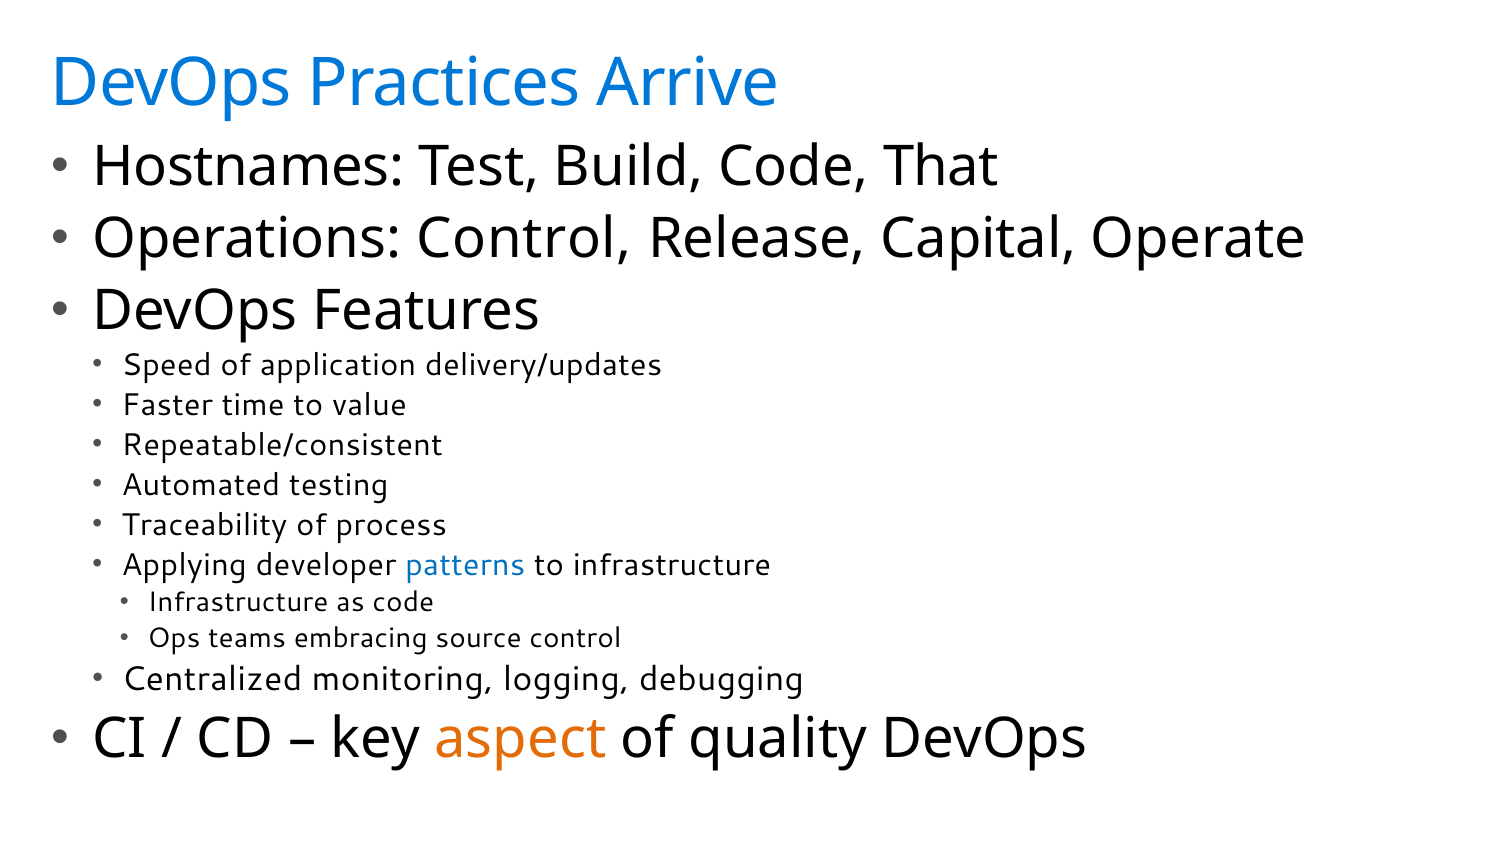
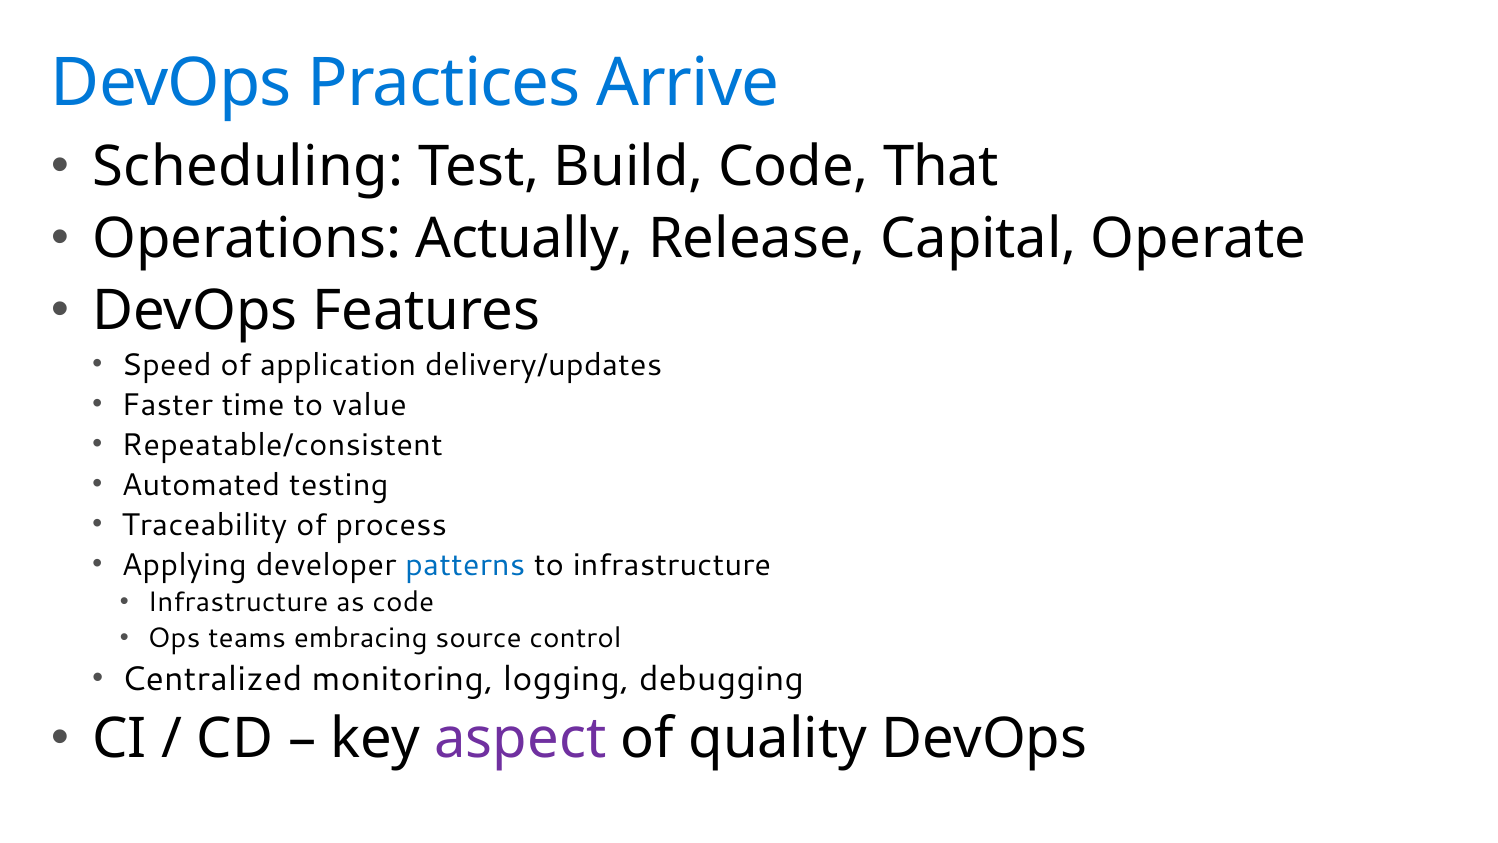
Hostnames: Hostnames -> Scheduling
Operations Control: Control -> Actually
aspect colour: orange -> purple
